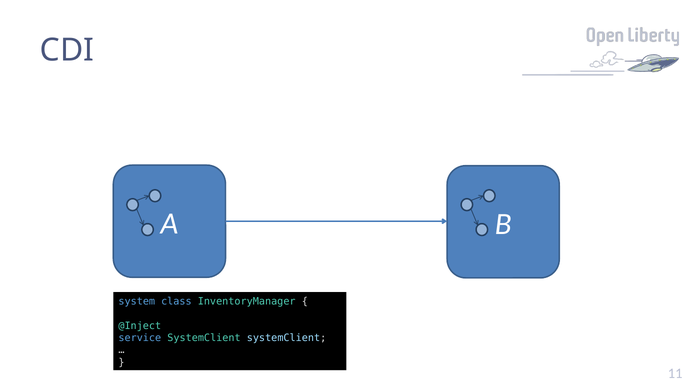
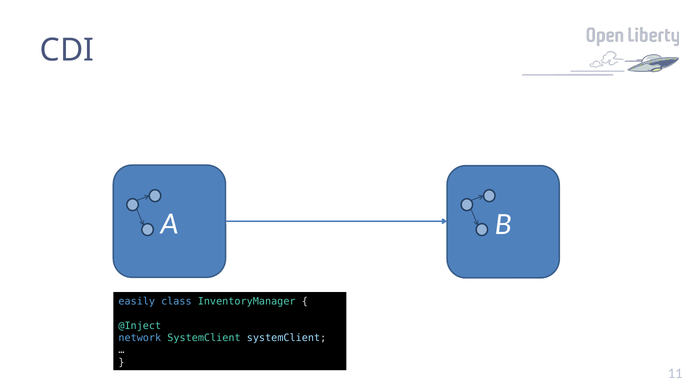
system: system -> easily
service: service -> network
